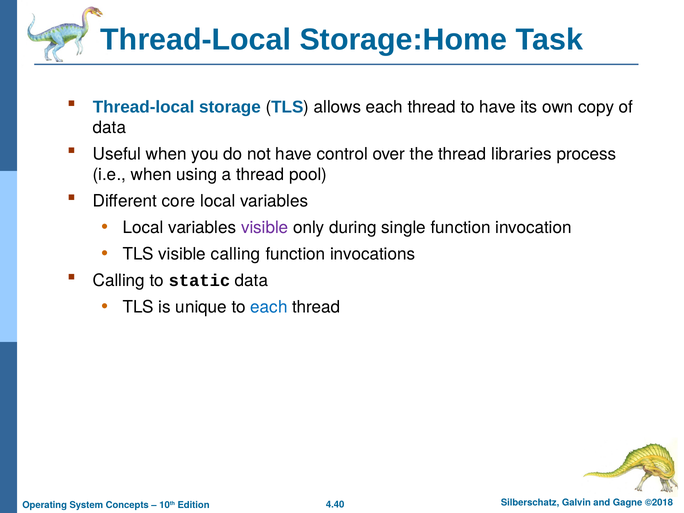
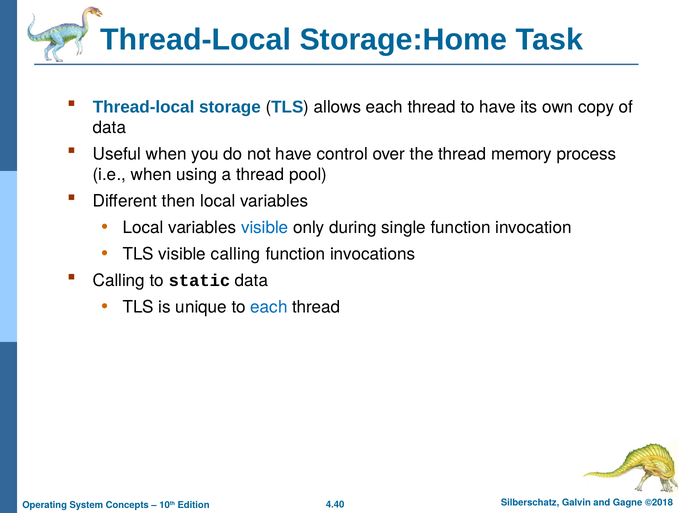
libraries: libraries -> memory
core: core -> then
visible at (265, 228) colour: purple -> blue
